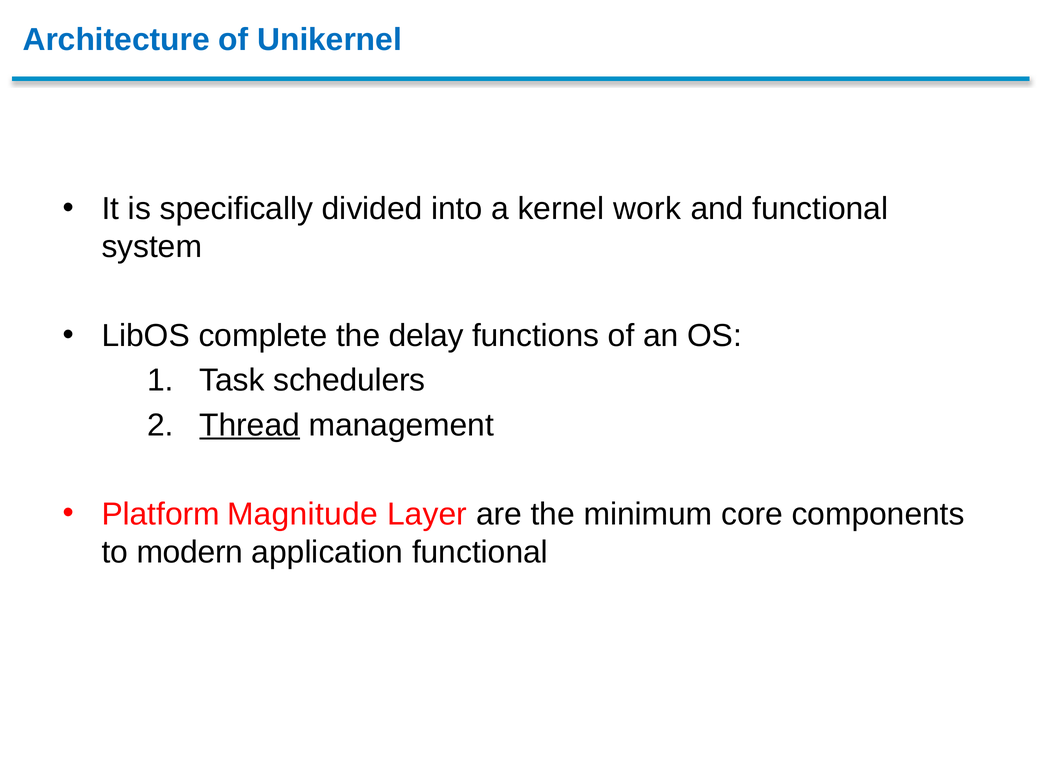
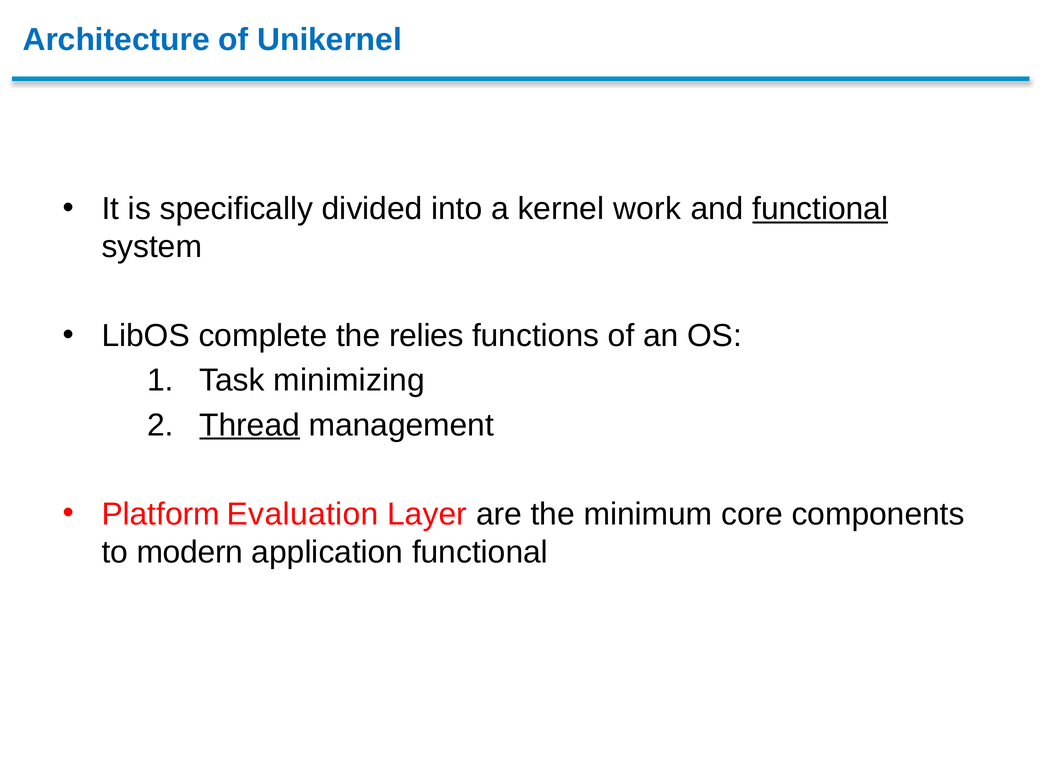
functional at (820, 209) underline: none -> present
delay: delay -> relies
schedulers: schedulers -> minimizing
Magnitude: Magnitude -> Evaluation
